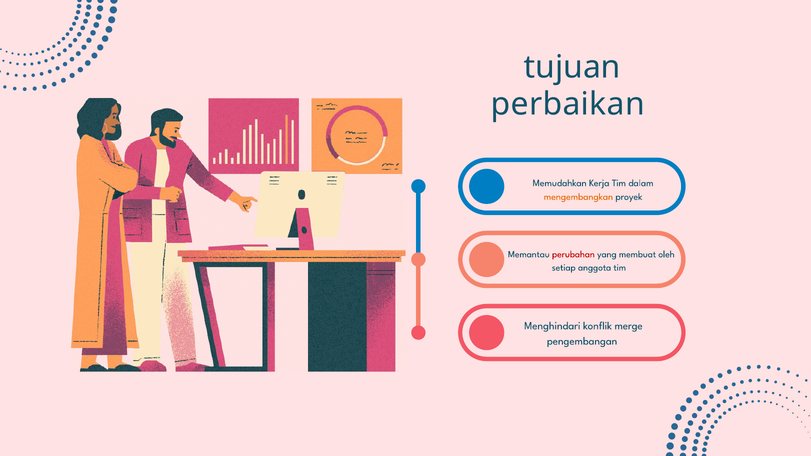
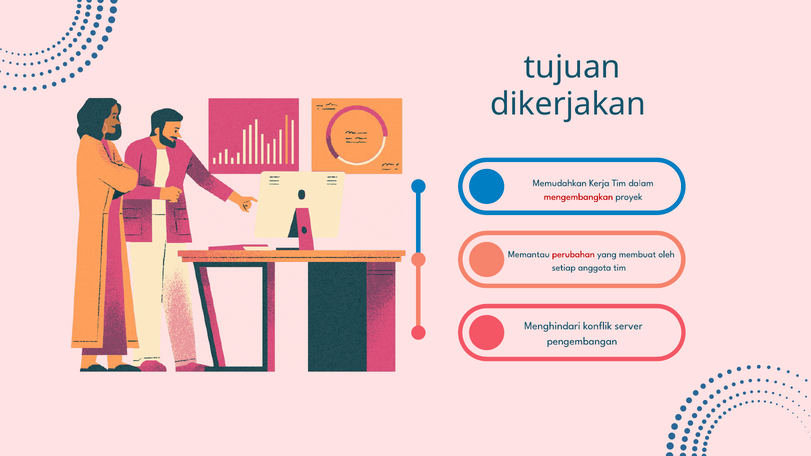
perbaikan: perbaikan -> dikerjakan
mengembangkan colour: orange -> red
merge: merge -> server
